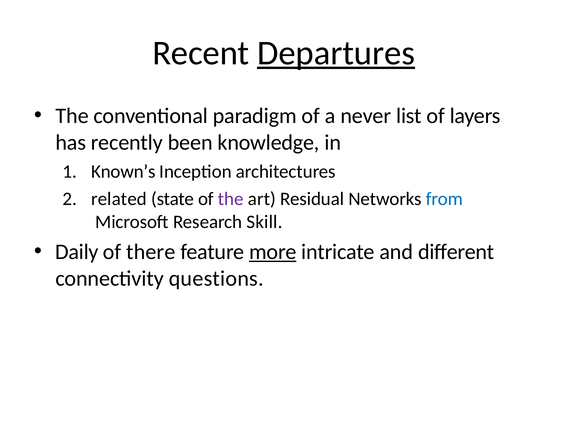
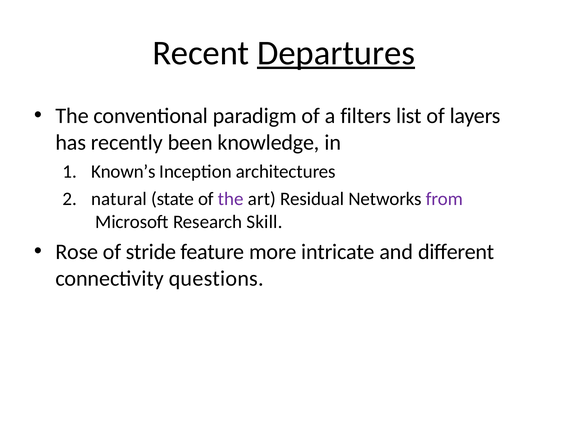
never: never -> filters
related: related -> natural
from colour: blue -> purple
Daily: Daily -> Rose
there: there -> stride
more underline: present -> none
